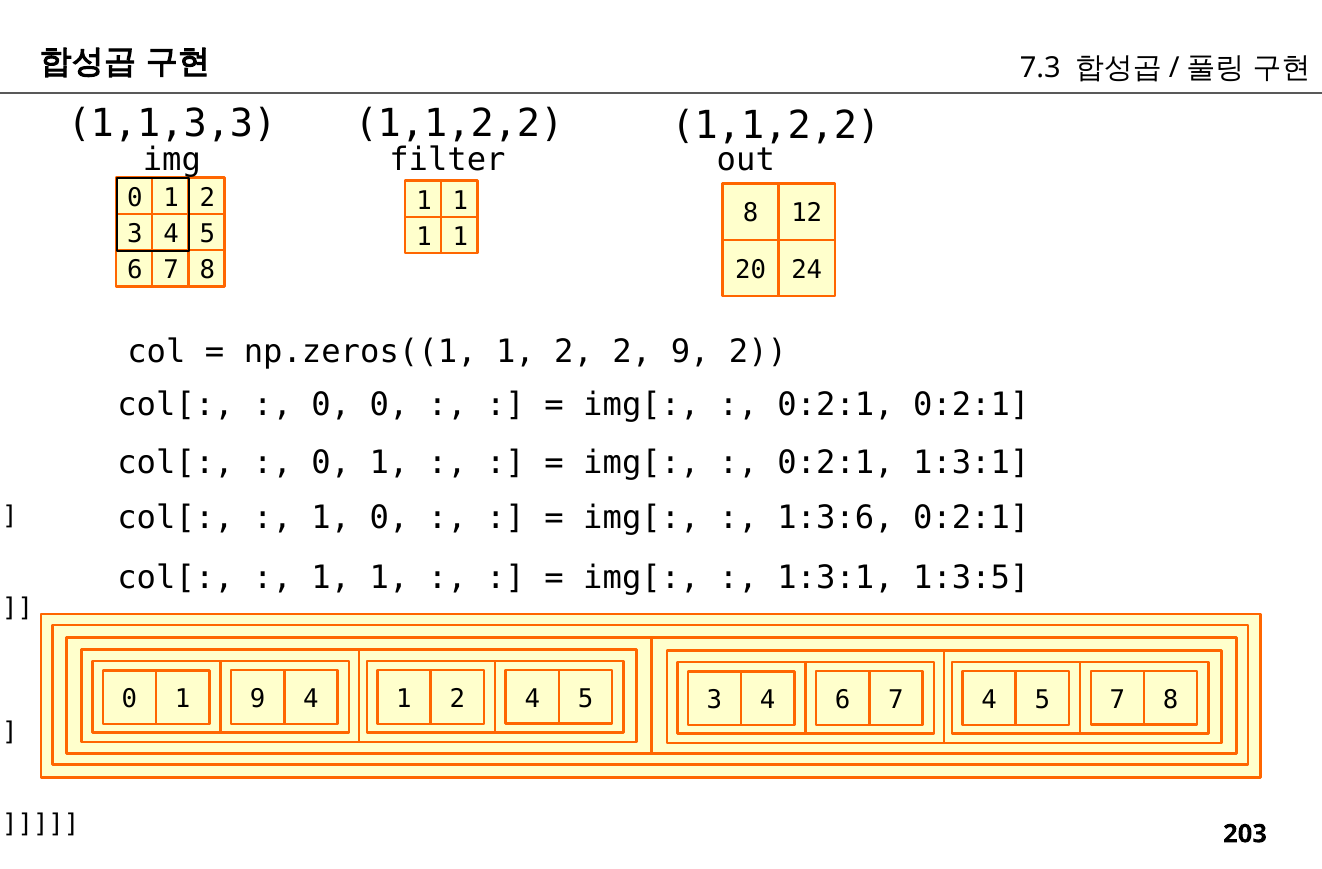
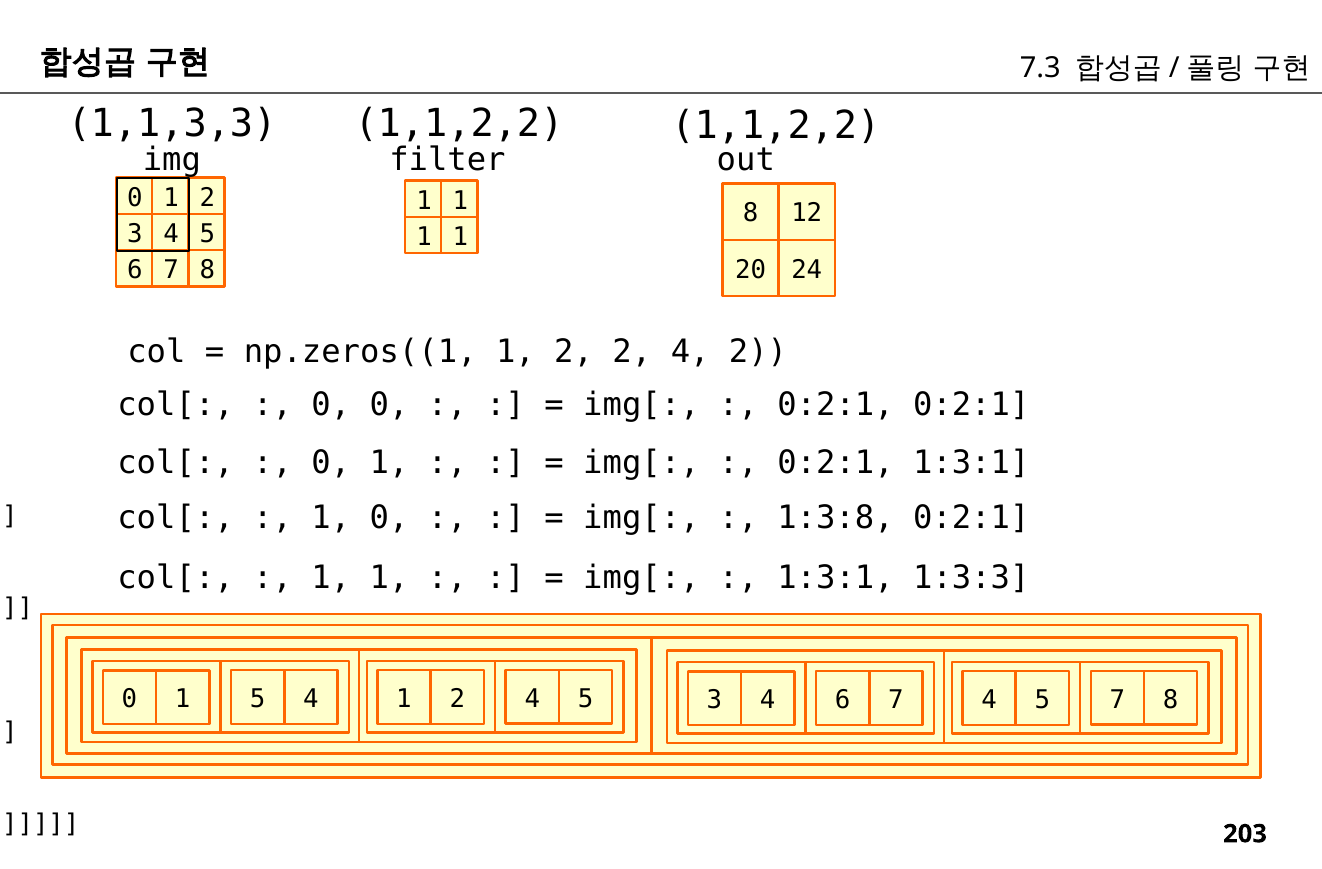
2 2 9: 9 -> 4
1:3:6: 1:3:6 -> 1:3:8
1:3:5: 1:3:5 -> 1:3:3
1 9: 9 -> 5
